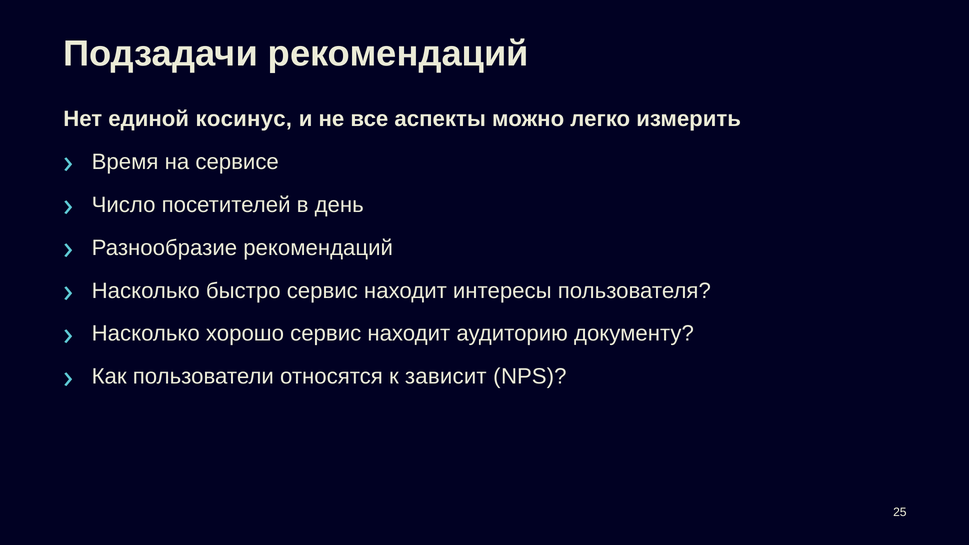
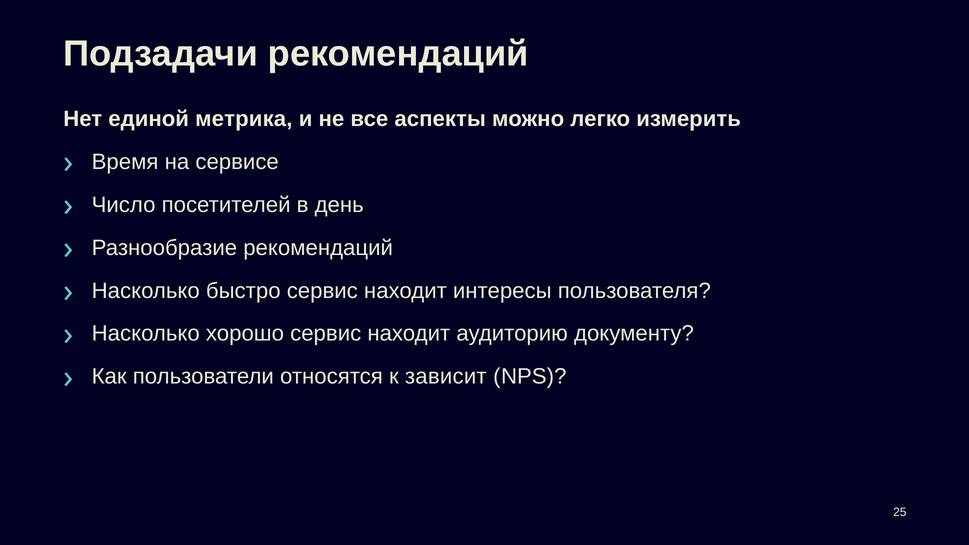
косинус: косинус -> метрика
